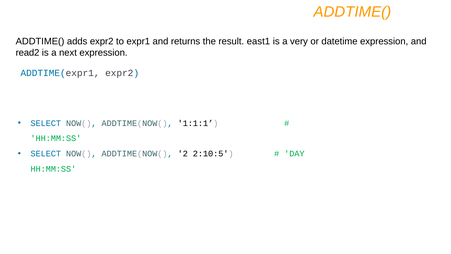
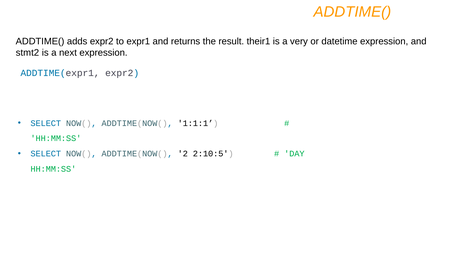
east1: east1 -> their1
read2: read2 -> stmt2
